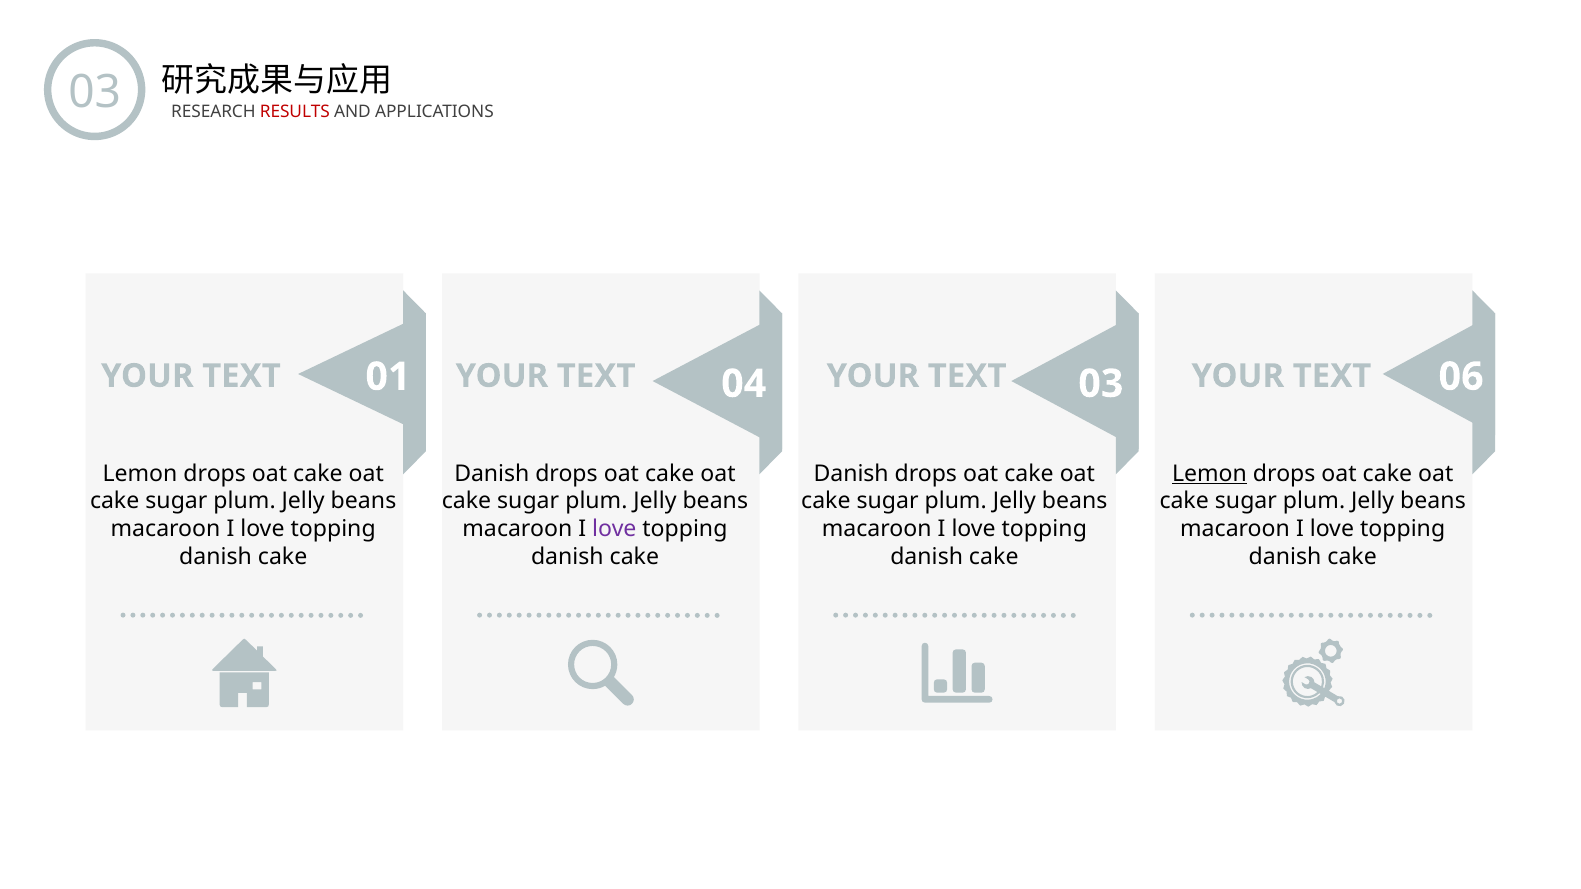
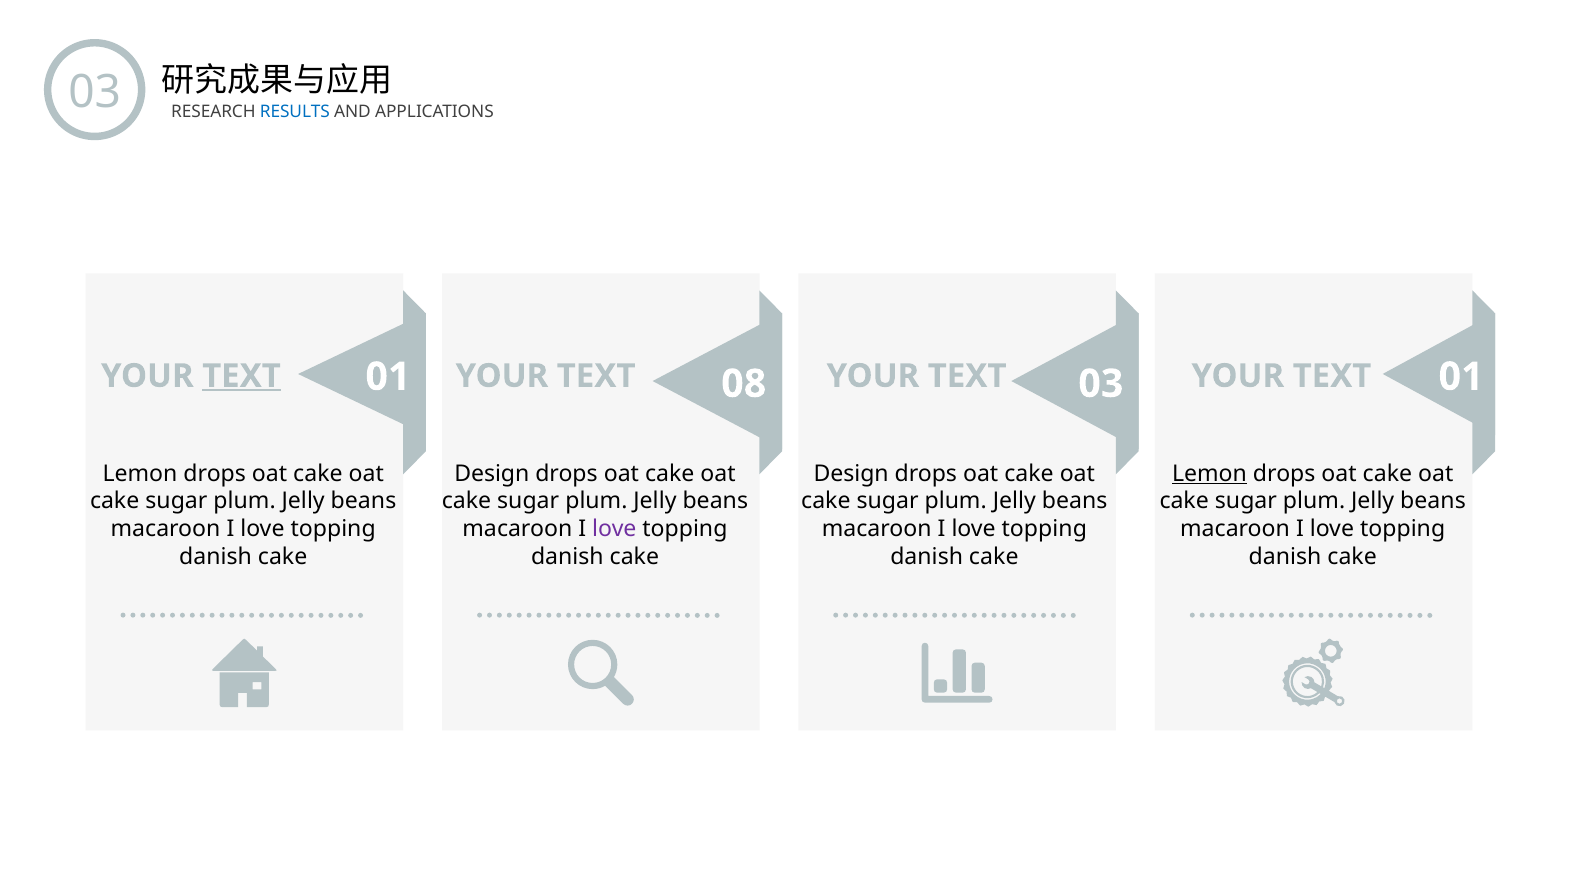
RESULTS colour: red -> blue
04: 04 -> 08
03 06: 06 -> 01
TEXT at (241, 376) underline: none -> present
Danish at (492, 474): Danish -> Design
Danish at (851, 474): Danish -> Design
